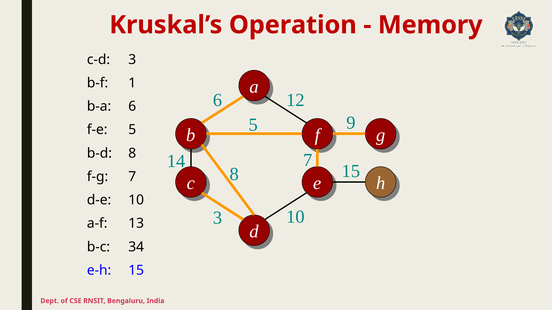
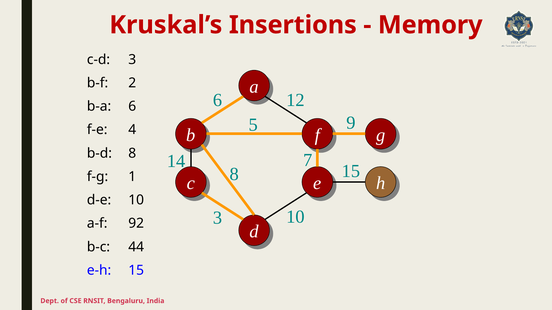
Operation: Operation -> Insertions
1: 1 -> 2
f-e 5: 5 -> 4
f-g 7: 7 -> 1
13: 13 -> 92
34: 34 -> 44
